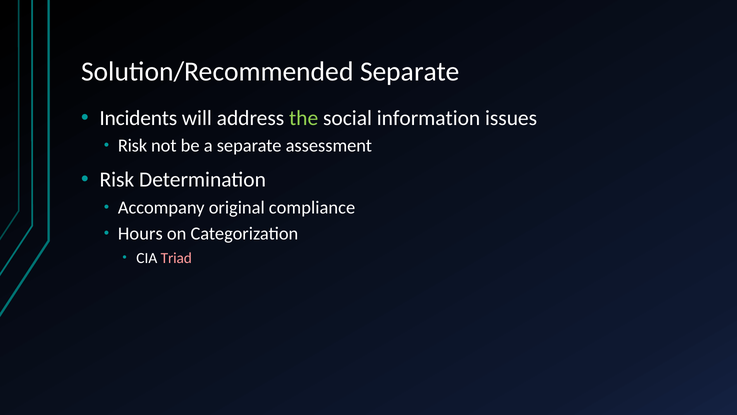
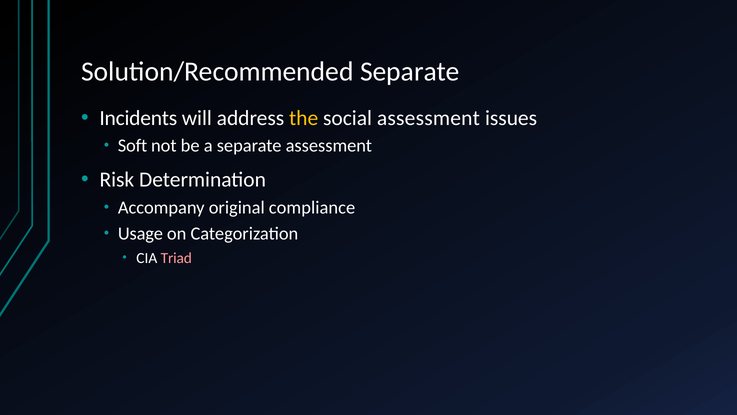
the colour: light green -> yellow
social information: information -> assessment
Risk at (133, 146): Risk -> Soft
Hours: Hours -> Usage
